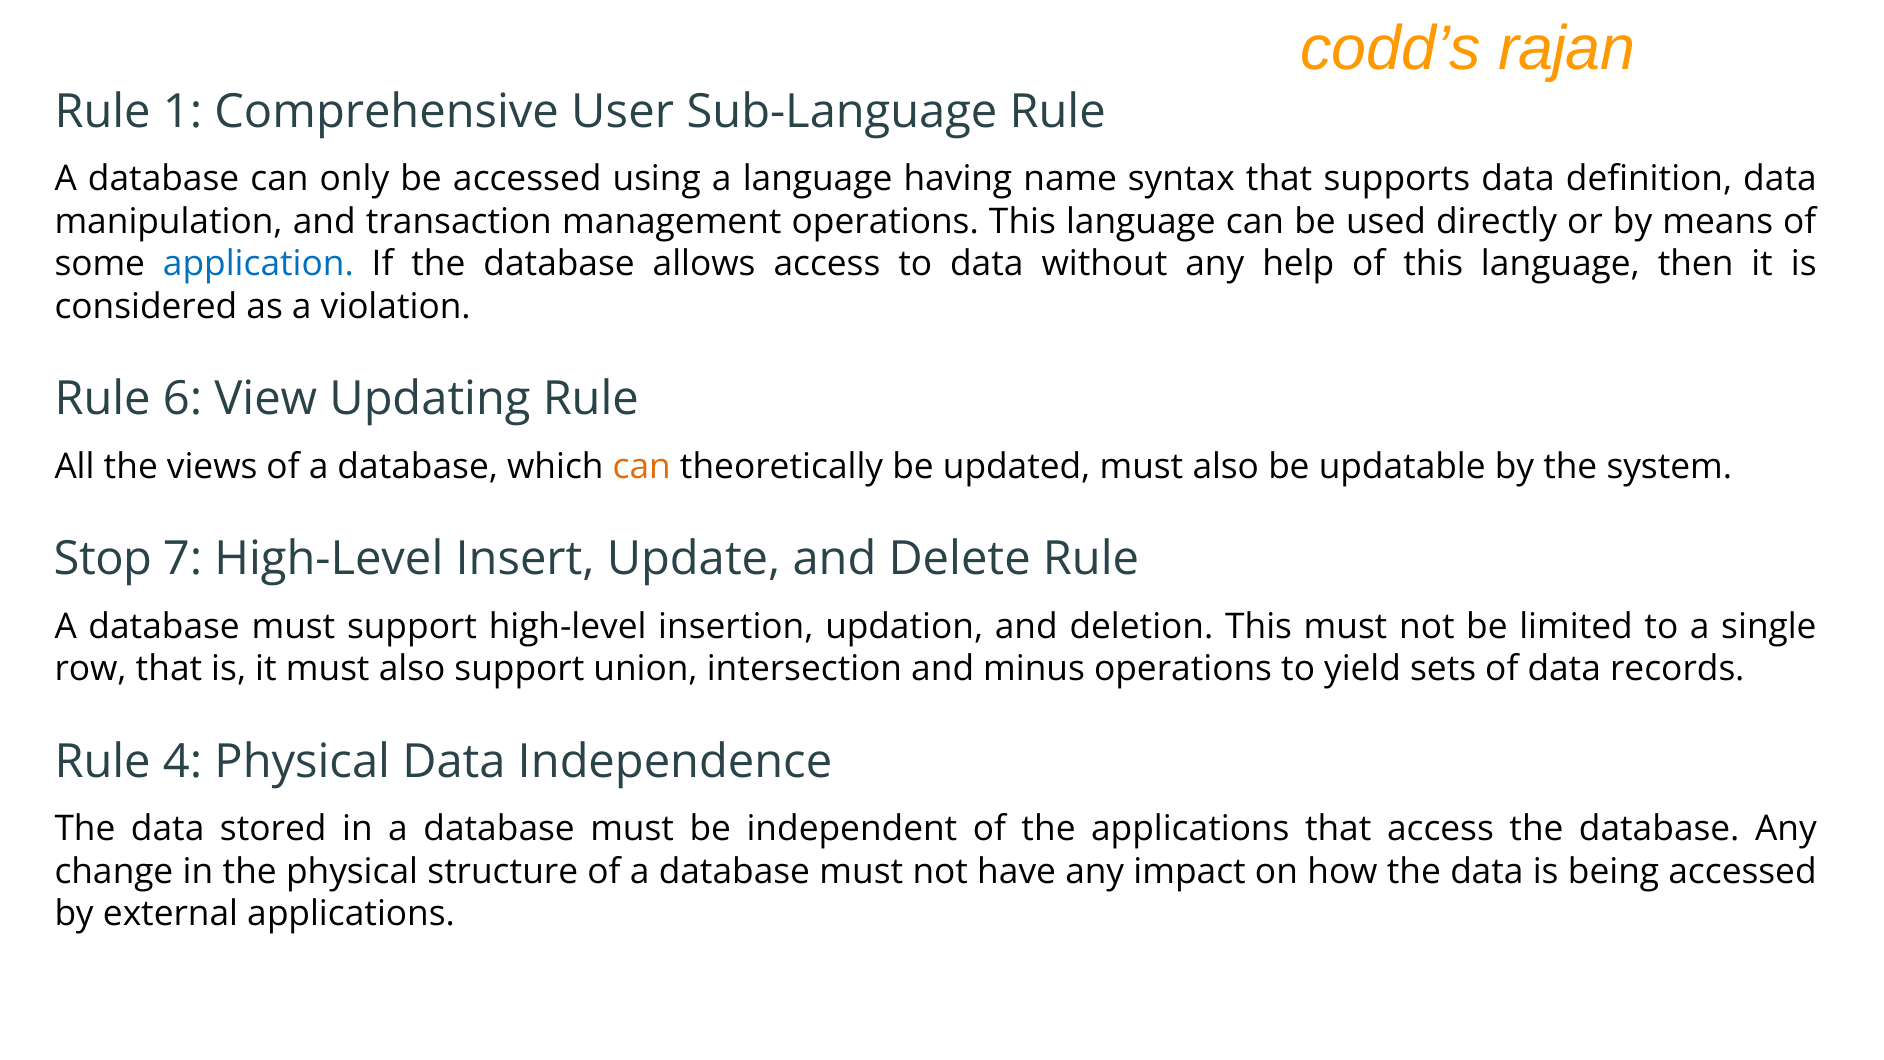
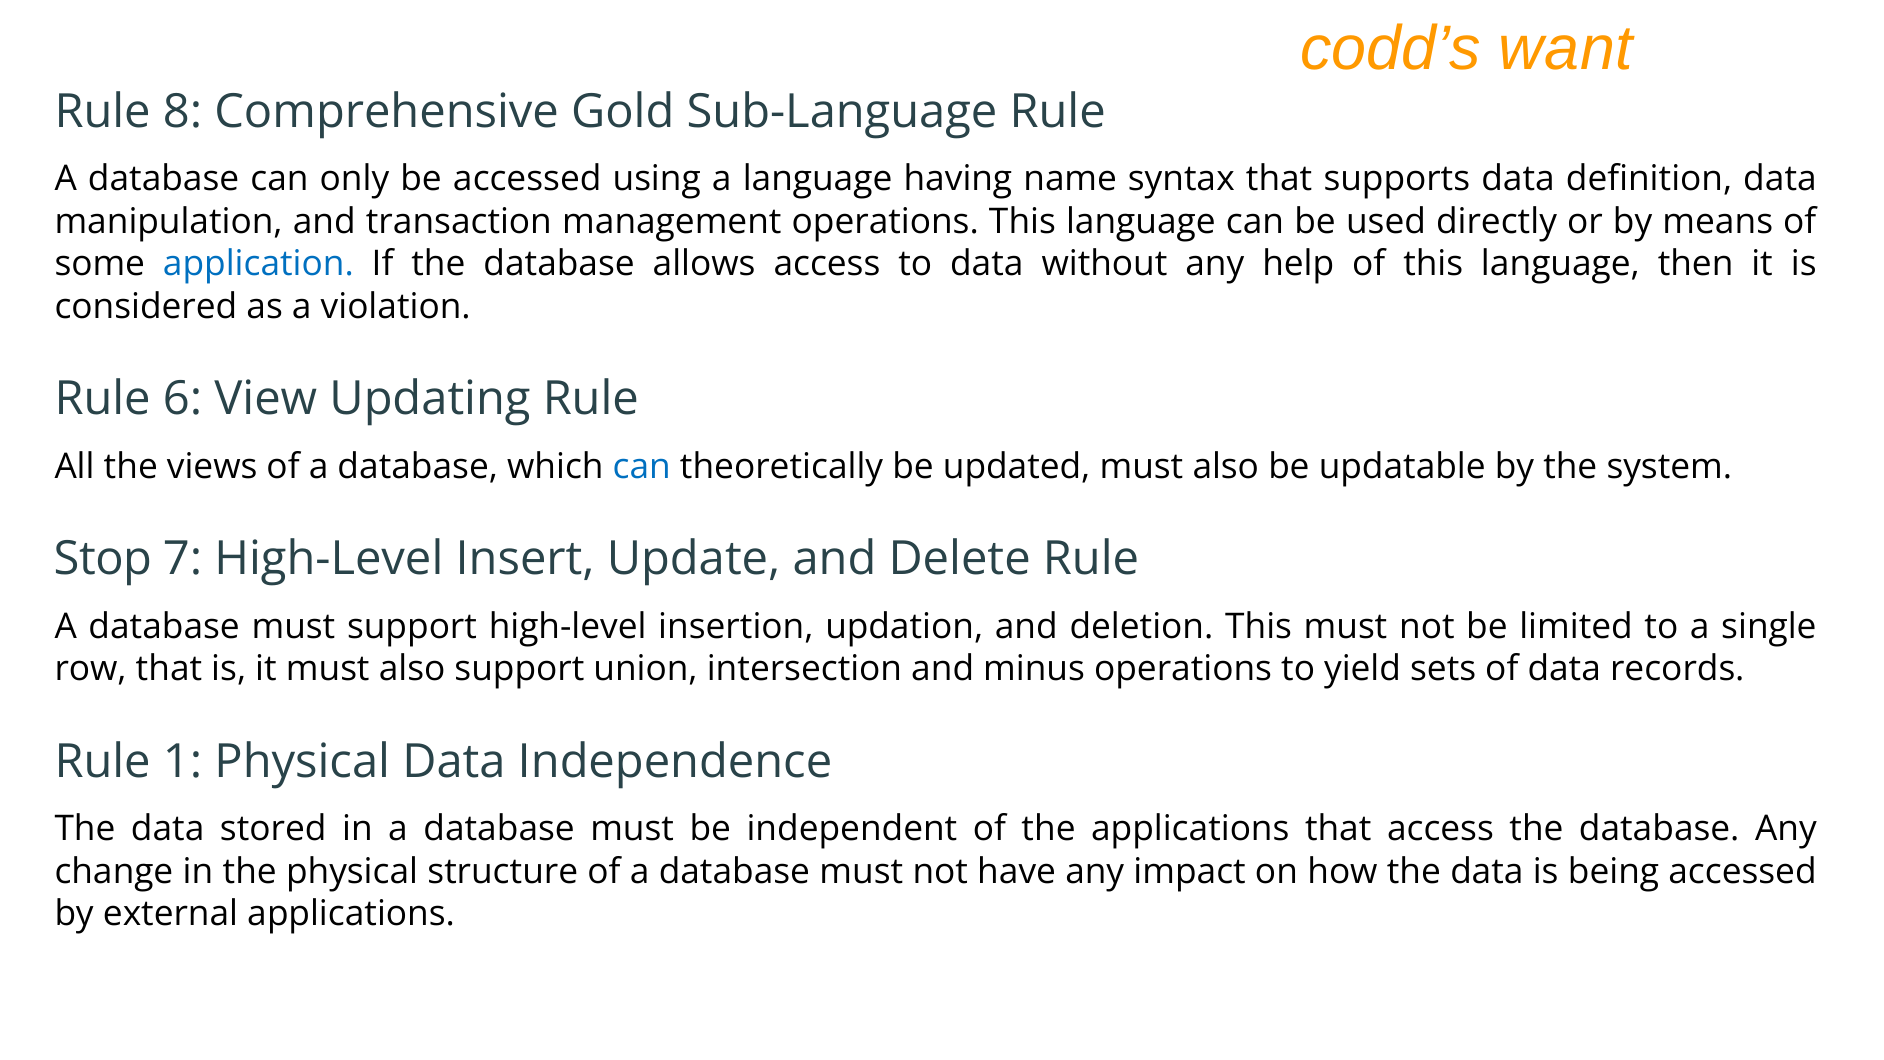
rajan: rajan -> want
1: 1 -> 8
User: User -> Gold
can at (642, 466) colour: orange -> blue
4: 4 -> 1
